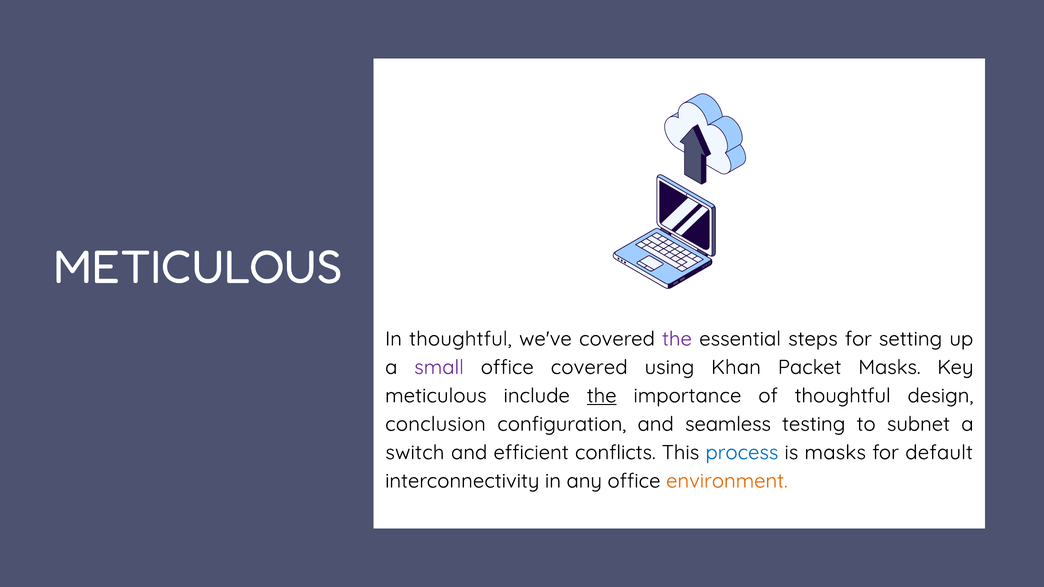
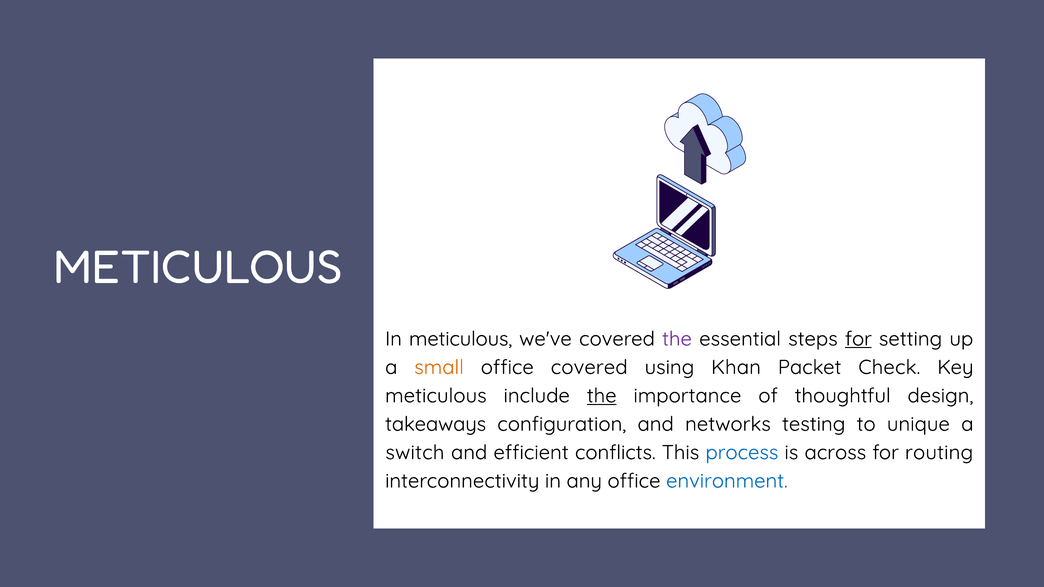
In thoughtful: thoughtful -> meticulous
for at (858, 339) underline: none -> present
small colour: purple -> orange
Packet Masks: Masks -> Check
conclusion: conclusion -> takeaways
seamless: seamless -> networks
subnet: subnet -> unique
is masks: masks -> across
default: default -> routing
environment colour: orange -> blue
